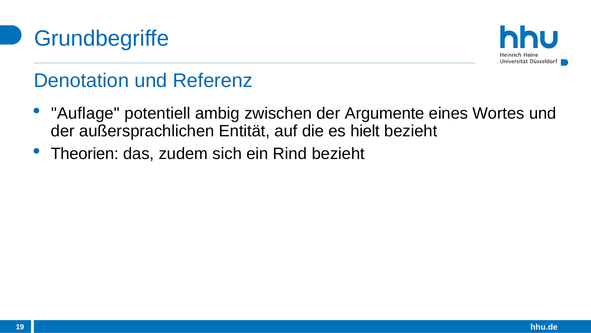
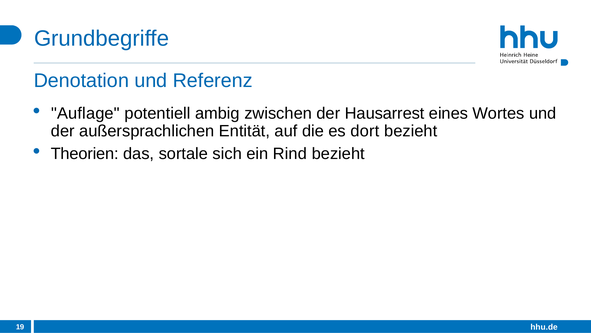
Argumente: Argumente -> Hausarrest
hielt: hielt -> dort
zudem: zudem -> sortale
